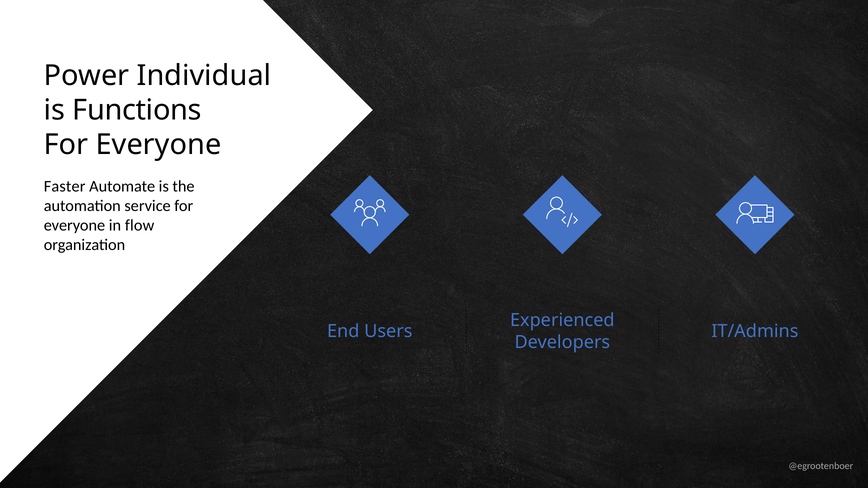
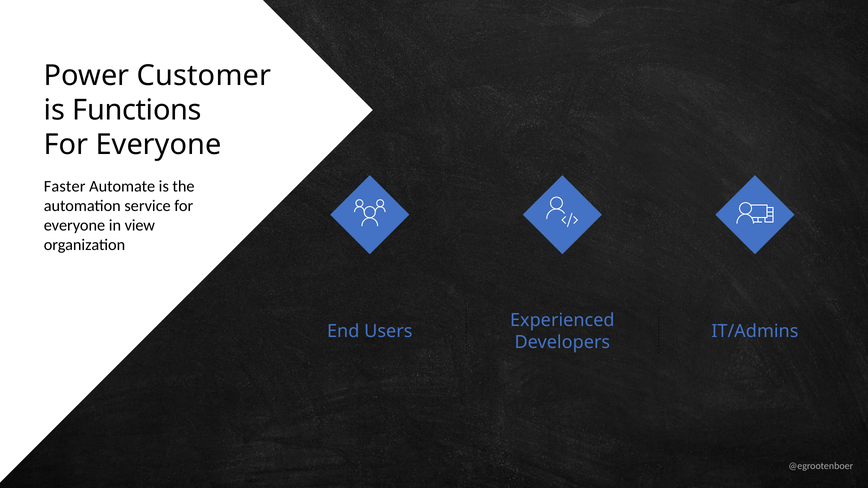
Individual: Individual -> Customer
flow: flow -> view
